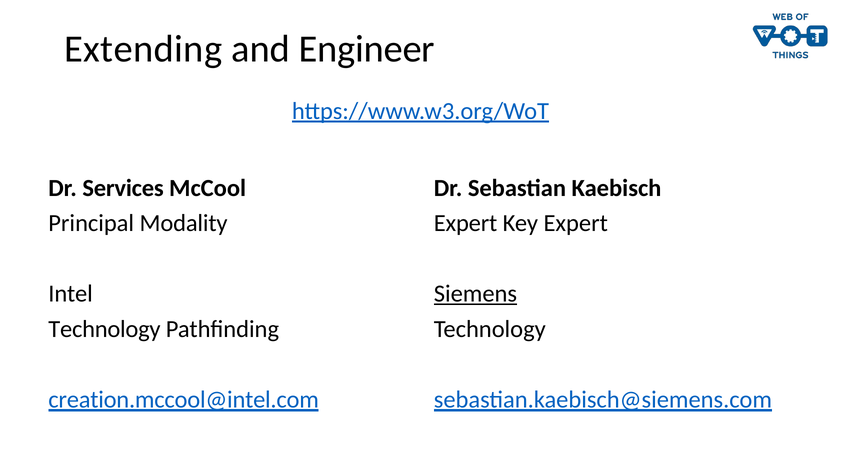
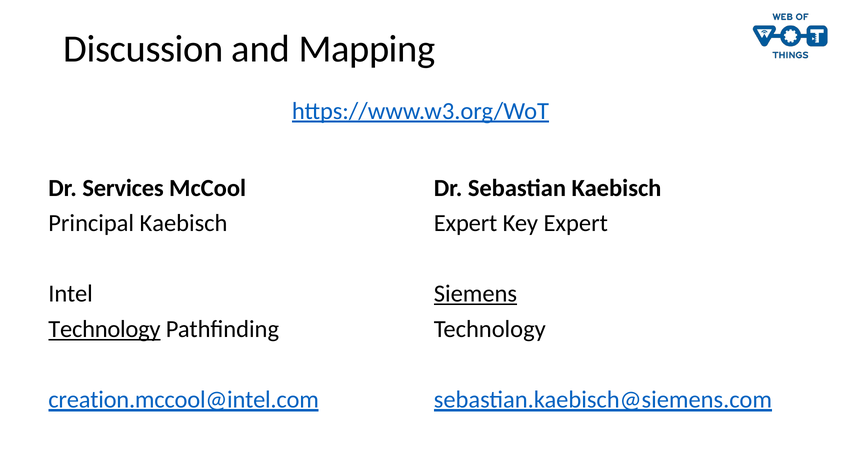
Extending: Extending -> Discussion
Engineer: Engineer -> Mapping
Principal Modality: Modality -> Kaebisch
Technology at (104, 329) underline: none -> present
